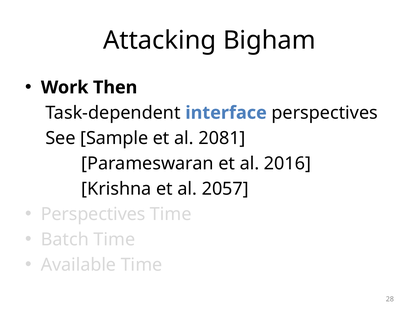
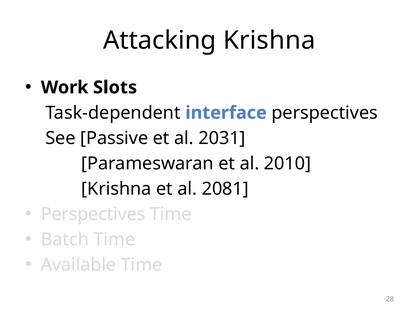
Attacking Bigham: Bigham -> Krishna
Then: Then -> Slots
Sample: Sample -> Passive
2081: 2081 -> 2031
2016: 2016 -> 2010
2057: 2057 -> 2081
